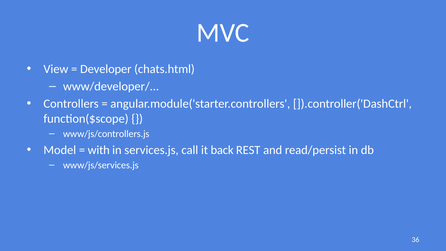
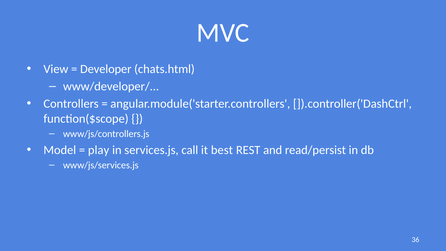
with: with -> play
back: back -> best
